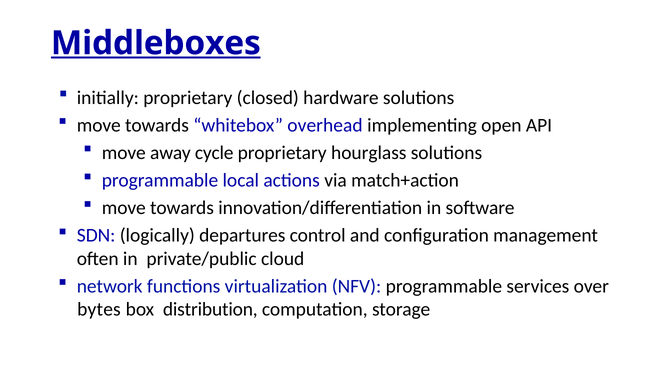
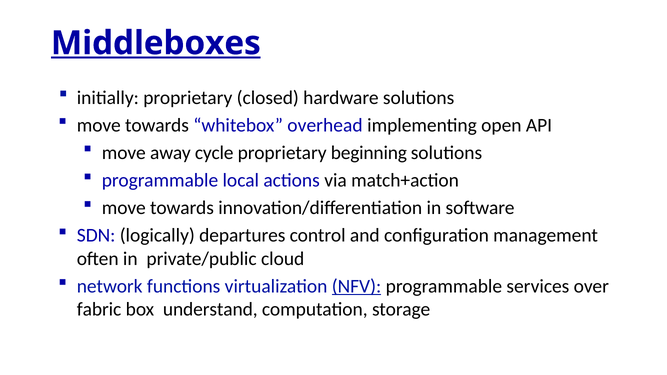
hourglass: hourglass -> beginning
NFV underline: none -> present
bytes: bytes -> fabric
distribution: distribution -> understand
